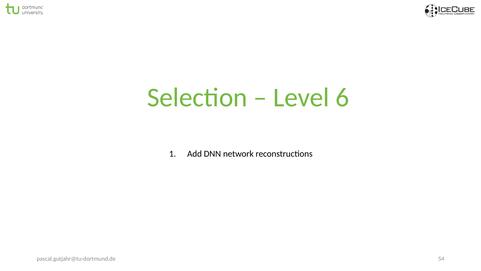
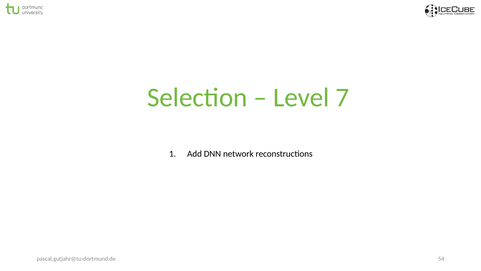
6: 6 -> 7
